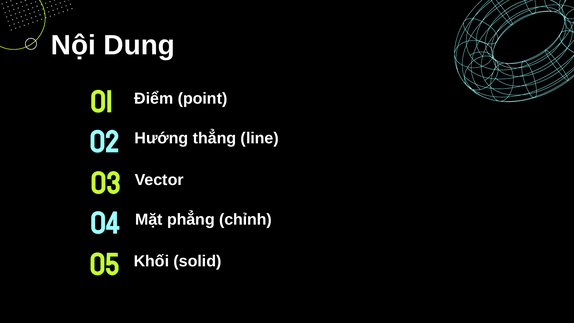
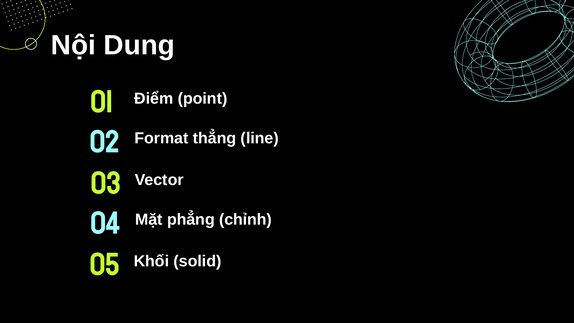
Hướng: Hướng -> Format
